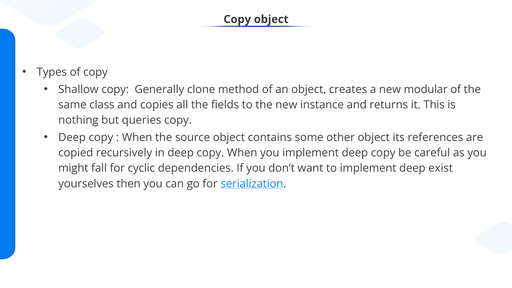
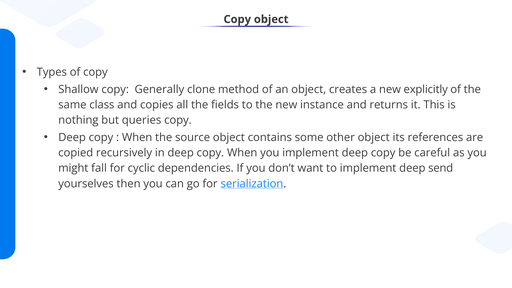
modular: modular -> explicitly
exist: exist -> send
